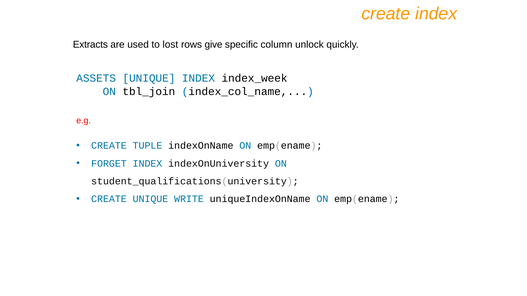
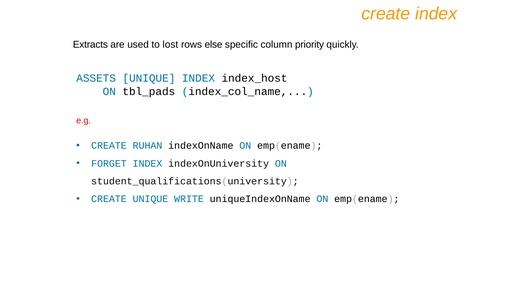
give: give -> else
unlock: unlock -> priority
index_week: index_week -> index_host
tbl_join: tbl_join -> tbl_pads
TUPLE: TUPLE -> RUHAN
